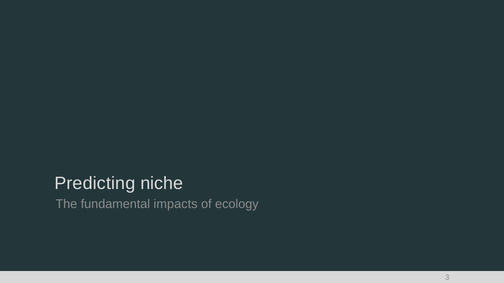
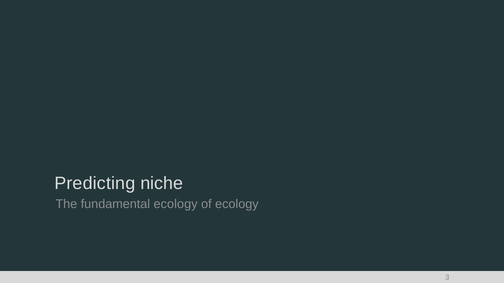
fundamental impacts: impacts -> ecology
